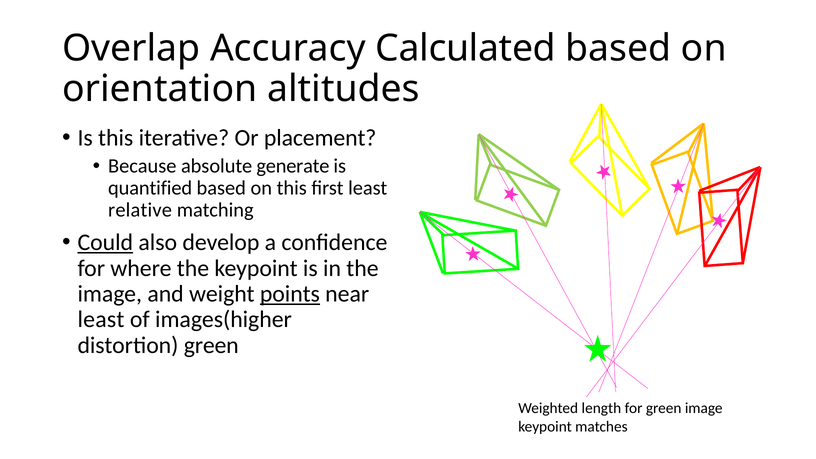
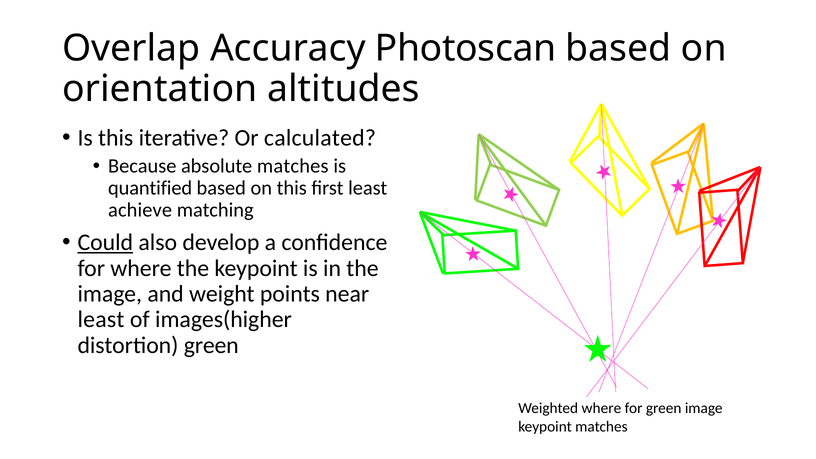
Calculated: Calculated -> Photoscan
placement: placement -> calculated
absolute generate: generate -> matches
relative: relative -> achieve
points underline: present -> none
Weighted length: length -> where
